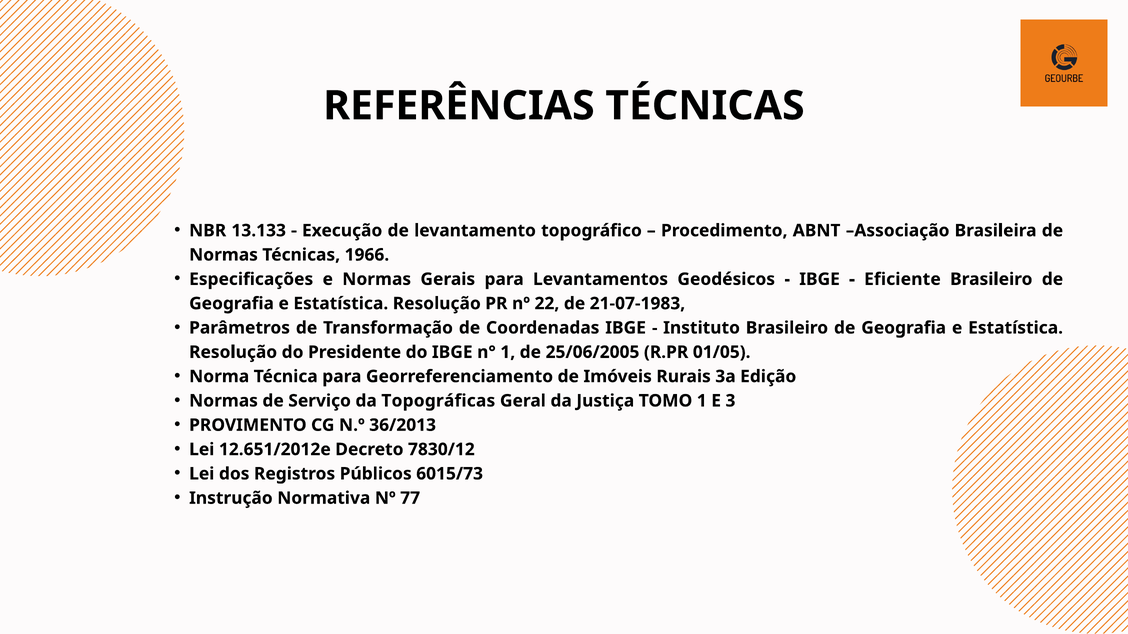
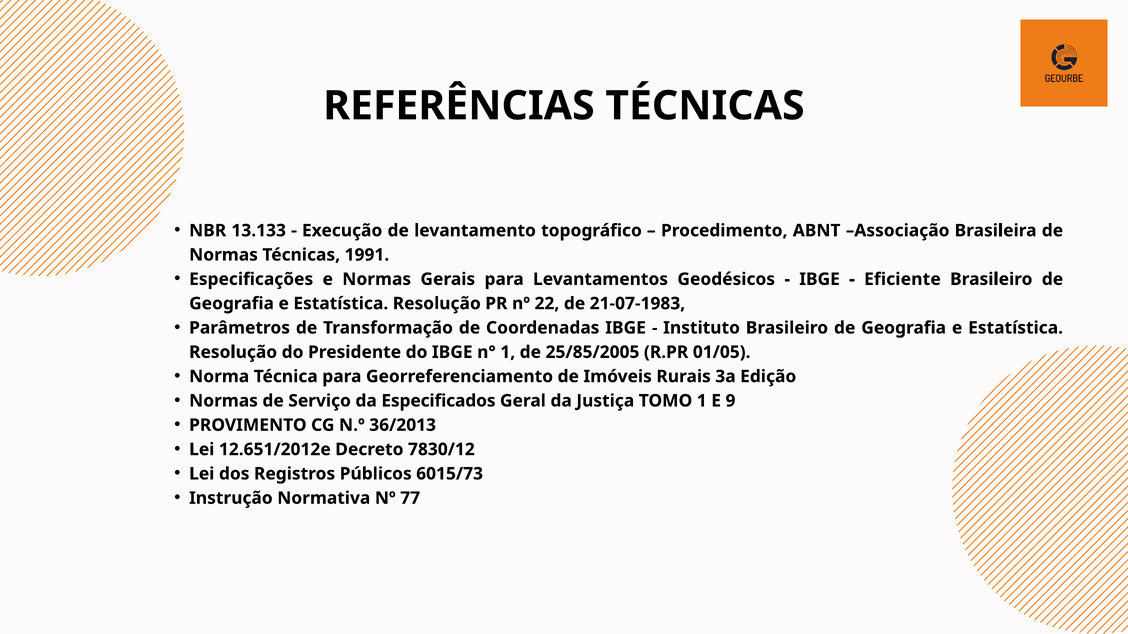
1966: 1966 -> 1991
25/06/2005: 25/06/2005 -> 25/85/2005
Topográficas: Topográficas -> Especificados
3: 3 -> 9
